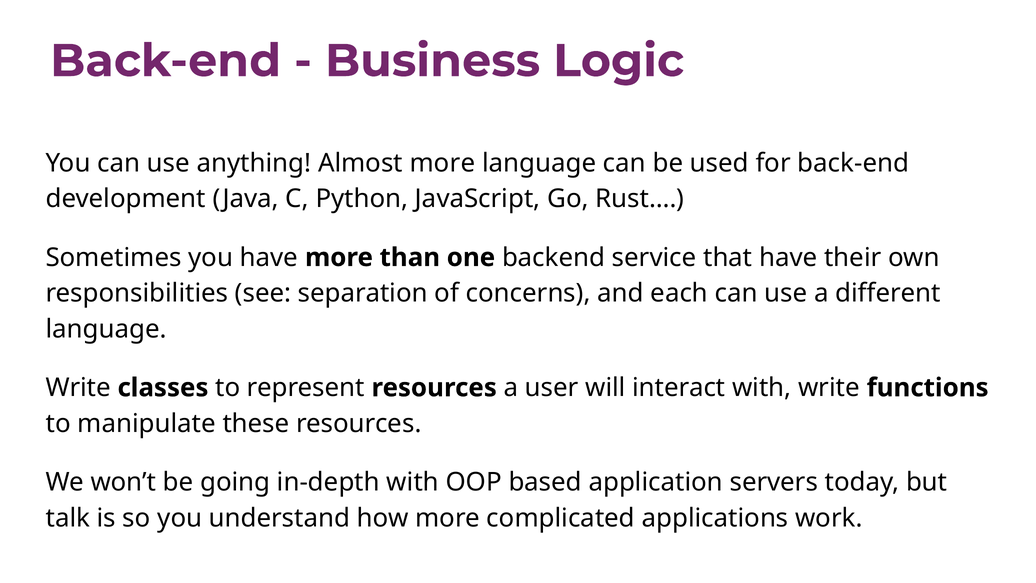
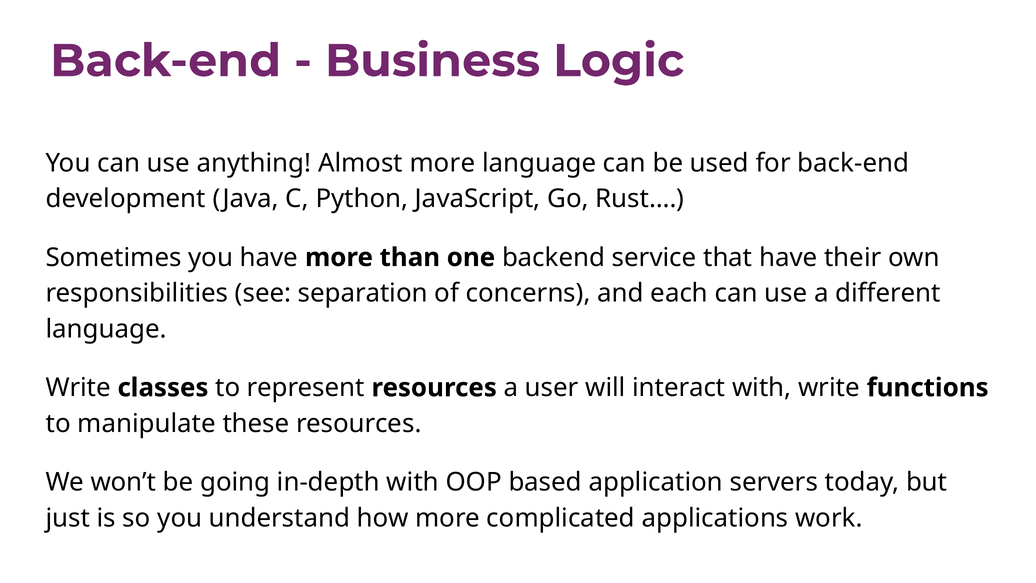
talk: talk -> just
